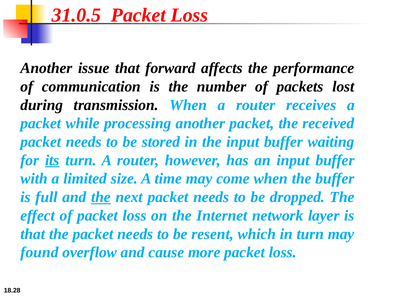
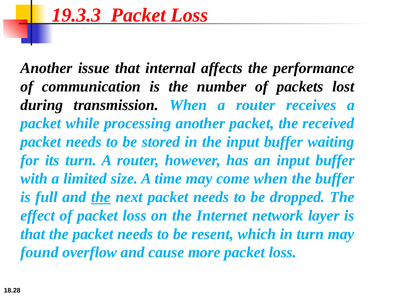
31.0.5: 31.0.5 -> 19.3.3
forward: forward -> internal
its underline: present -> none
